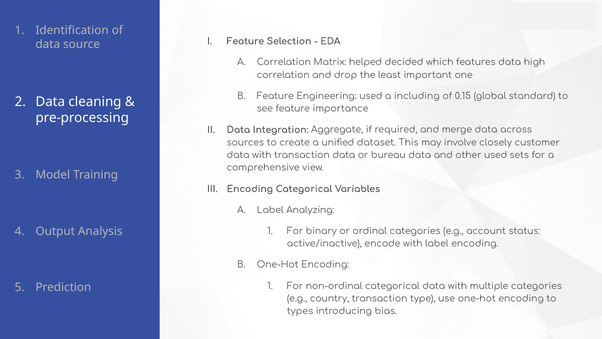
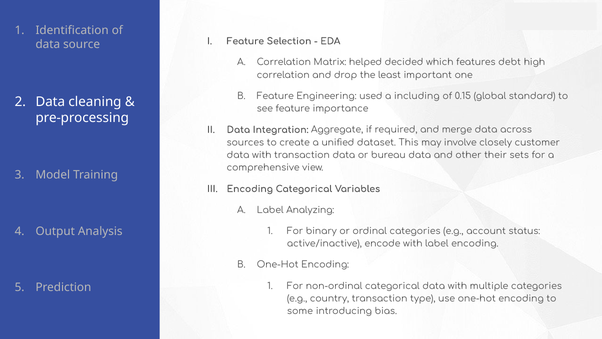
features data: data -> debt
other used: used -> their
types: types -> some
